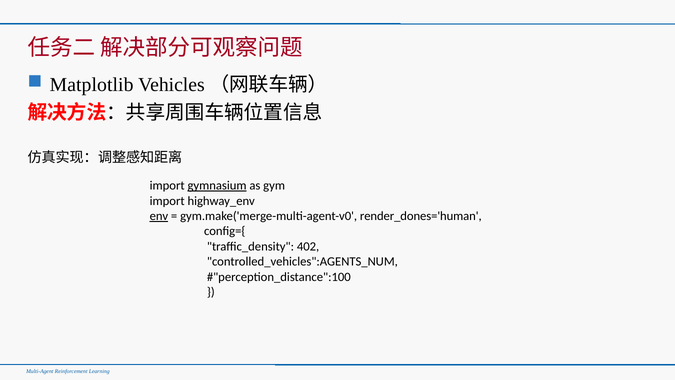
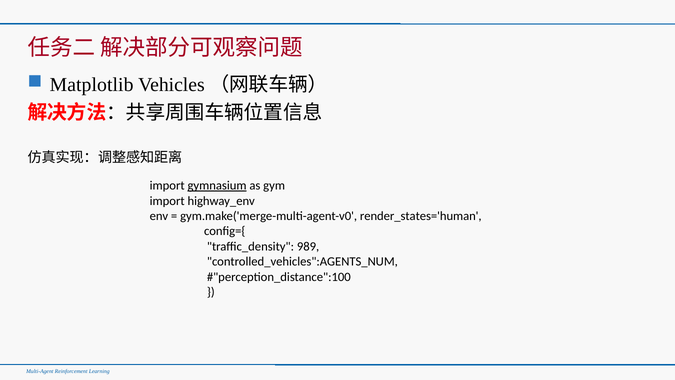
env underline: present -> none
render_dones='human: render_dones='human -> render_states='human
402: 402 -> 989
